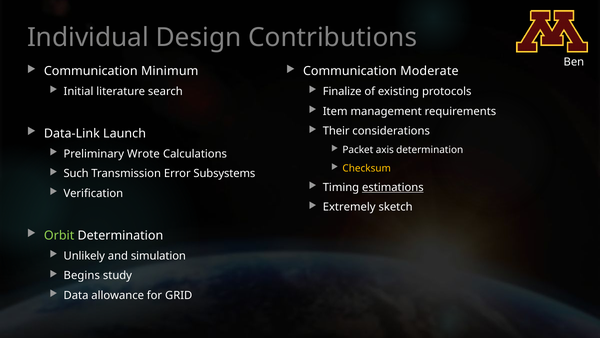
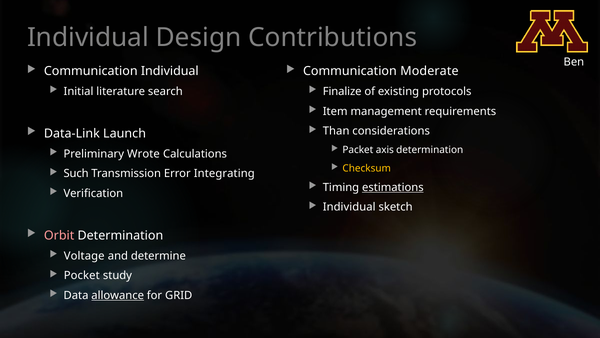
Communication Minimum: Minimum -> Individual
Their: Their -> Than
Subsystems: Subsystems -> Integrating
Extremely at (349, 207): Extremely -> Individual
Orbit colour: light green -> pink
Unlikely: Unlikely -> Voltage
simulation: simulation -> determine
Begins: Begins -> Pocket
allowance underline: none -> present
